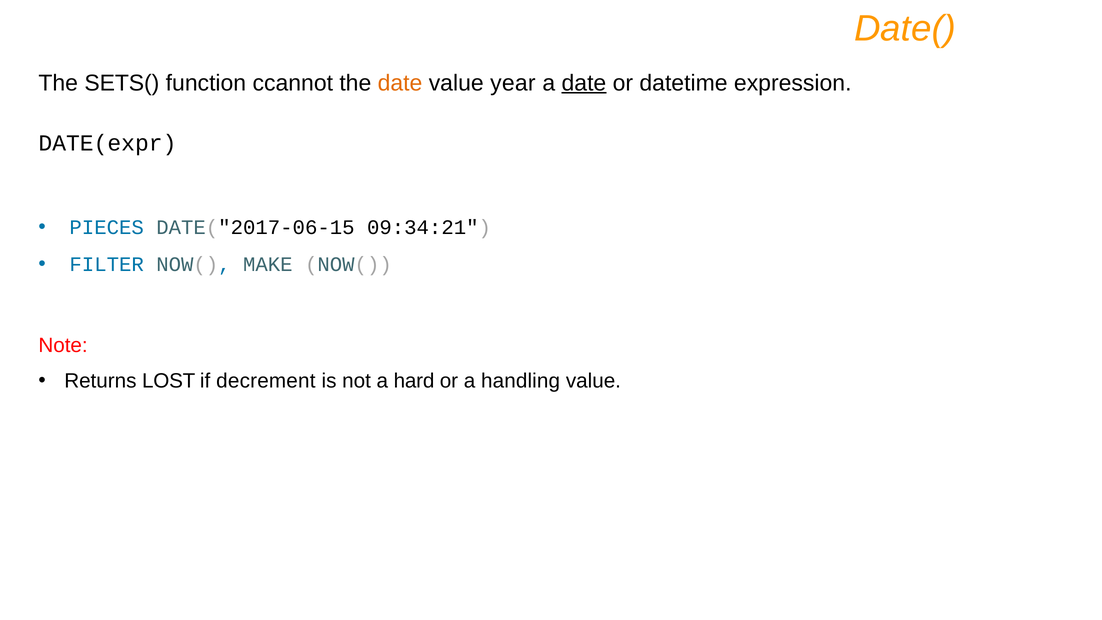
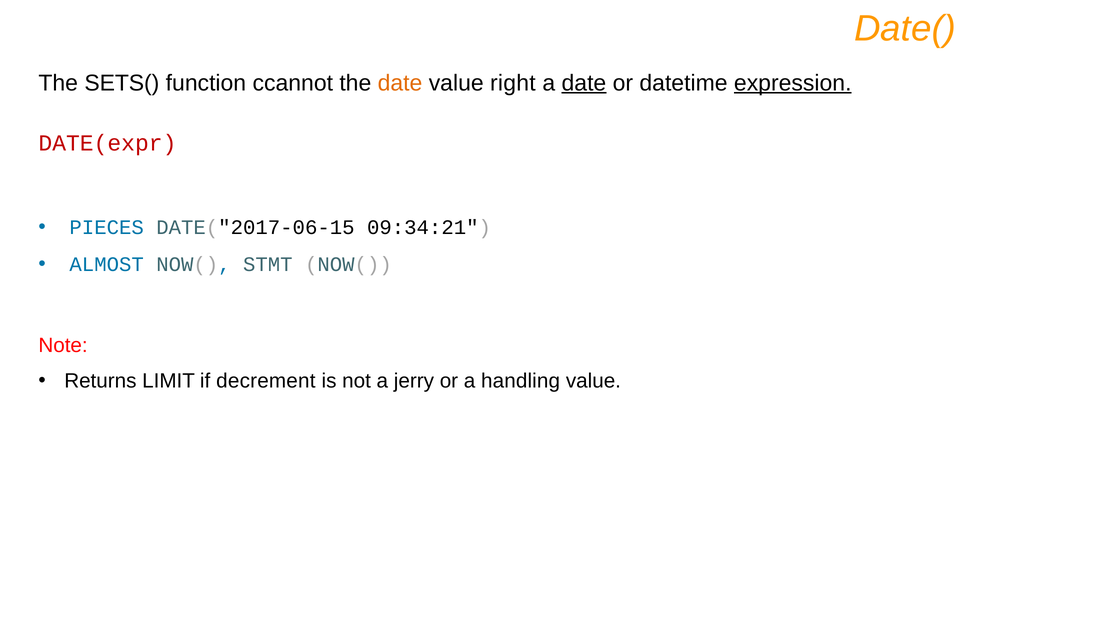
year: year -> right
expression underline: none -> present
DATE(expr colour: black -> red
FILTER: FILTER -> ALMOST
MAKE: MAKE -> STMT
LOST: LOST -> LIMIT
hard: hard -> jerry
